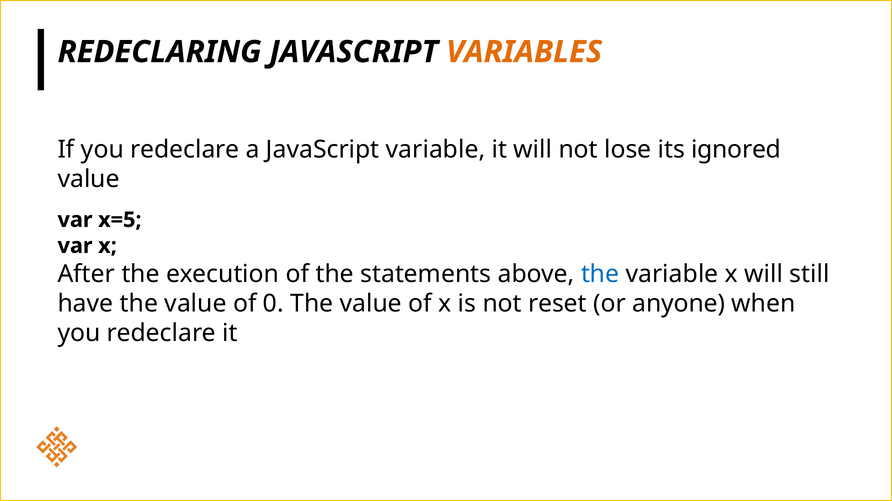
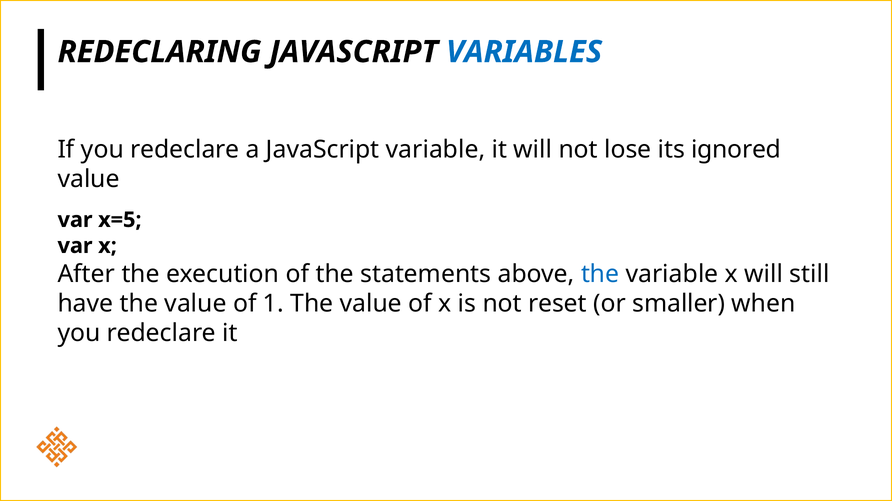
VARIABLES colour: orange -> blue
0: 0 -> 1
anyone: anyone -> smaller
